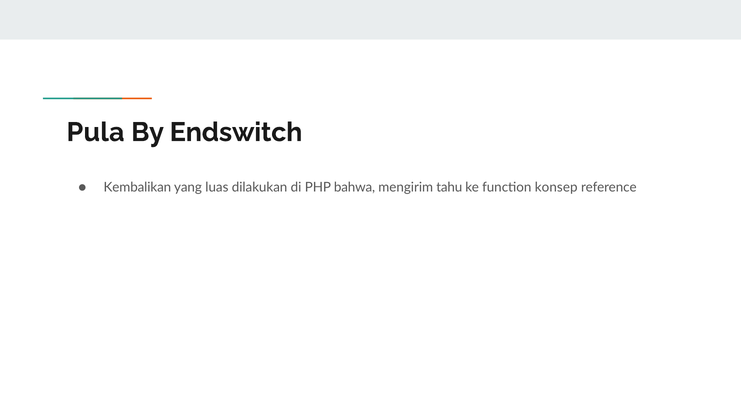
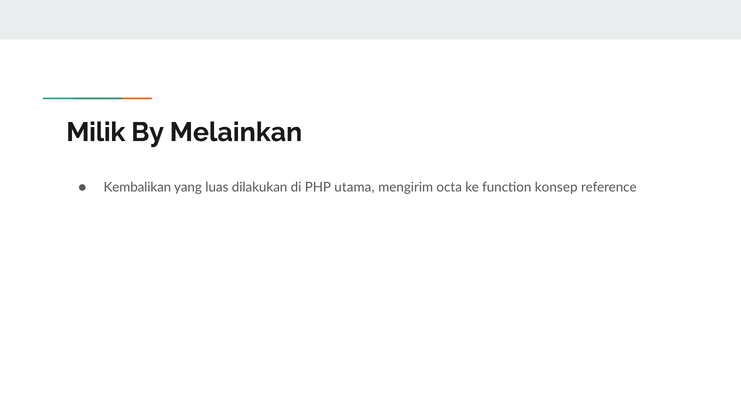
Pula: Pula -> Milik
Endswitch: Endswitch -> Melainkan
bahwa: bahwa -> utama
tahu: tahu -> octa
